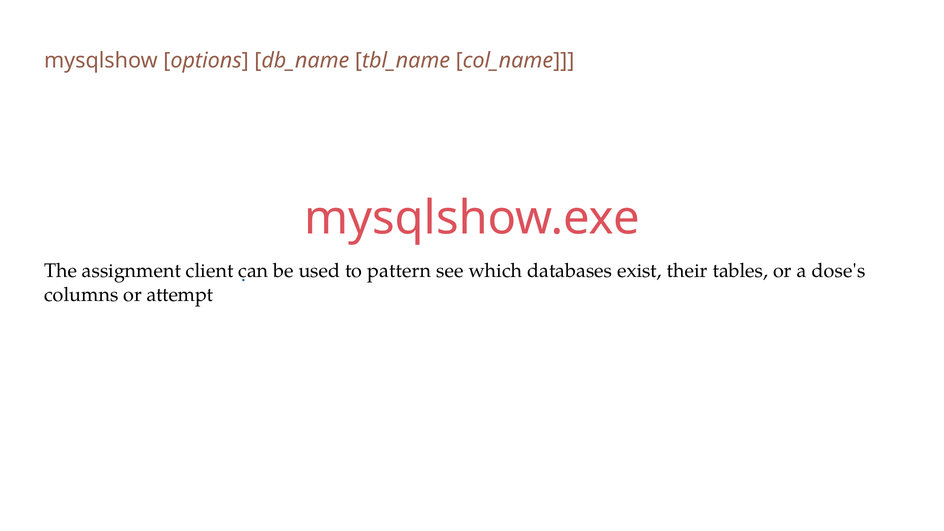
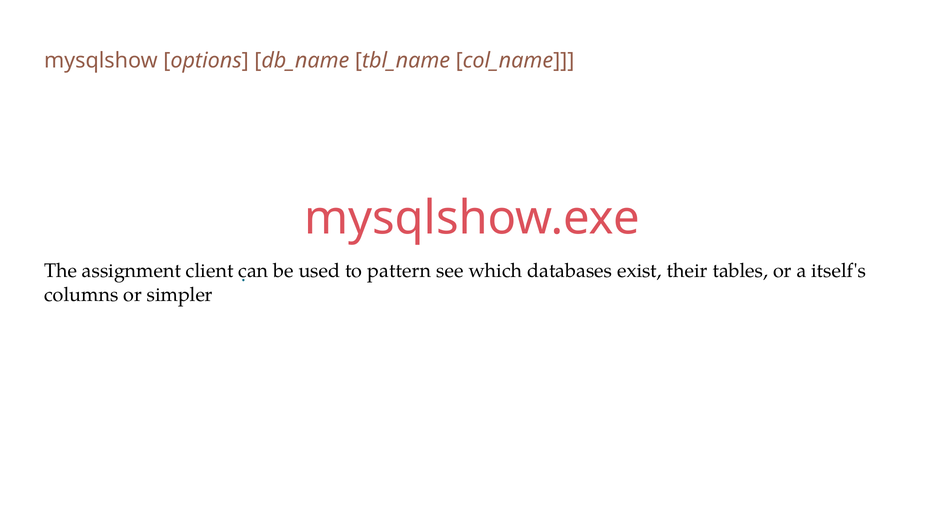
dose's: dose's -> itself's
attempt: attempt -> simpler
